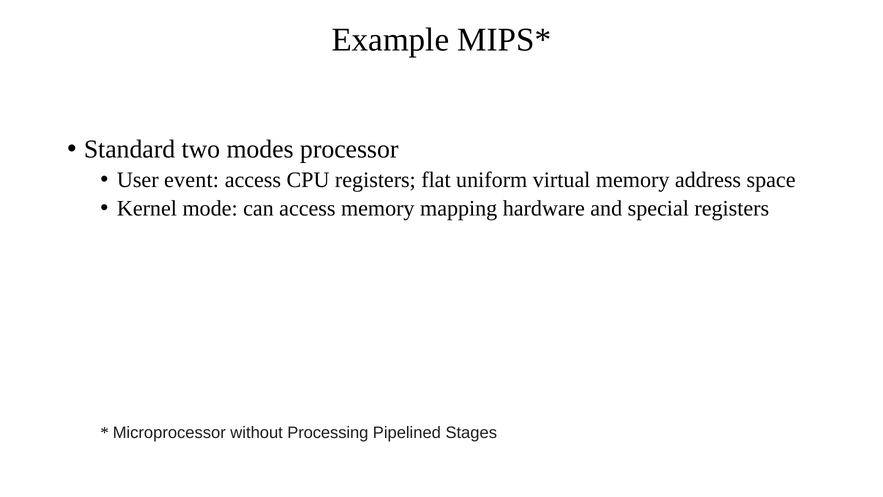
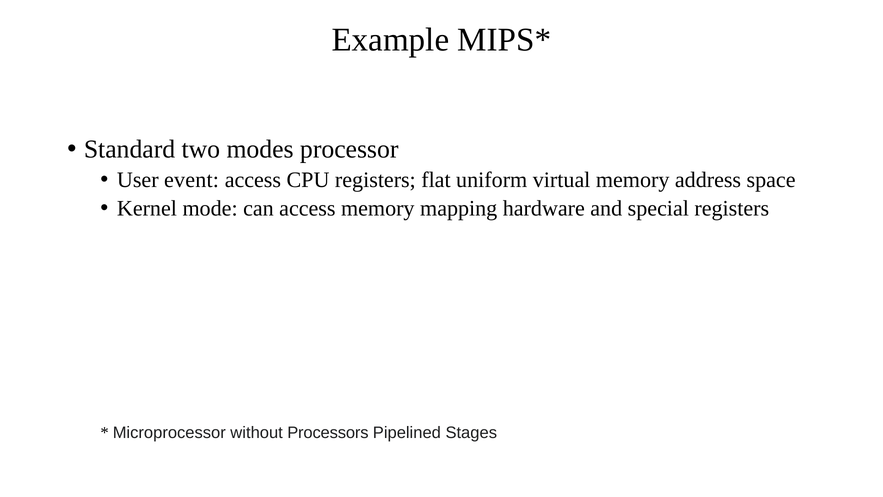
Processing: Processing -> Processors
